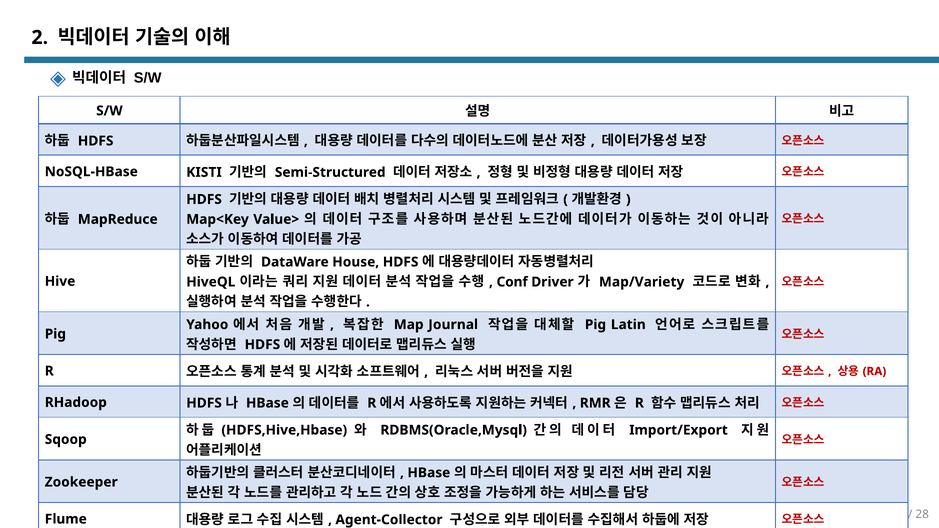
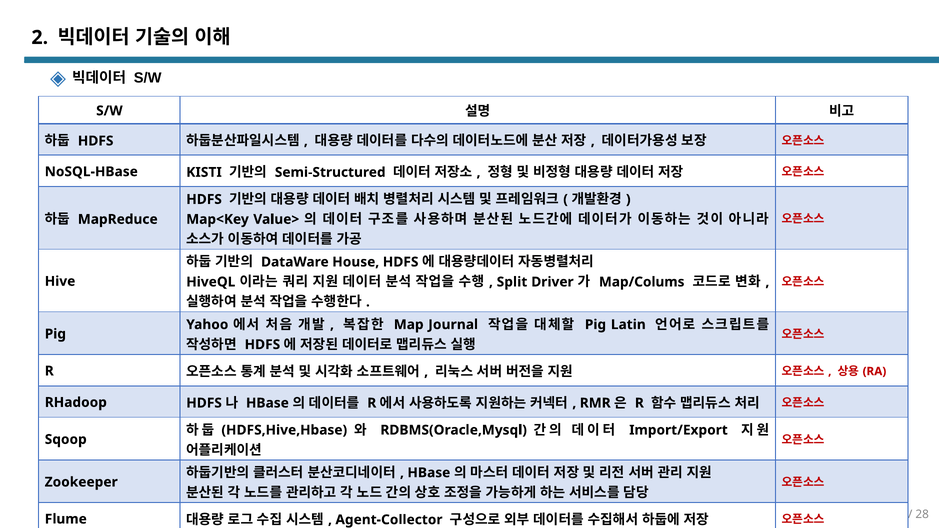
Conf: Conf -> Split
Map/Variety: Map/Variety -> Map/Colums
